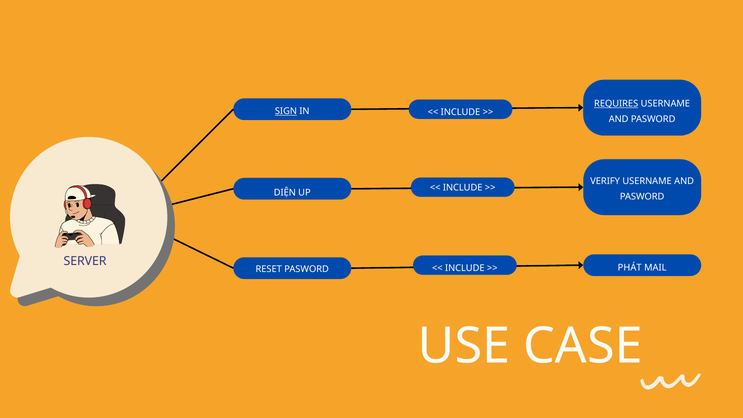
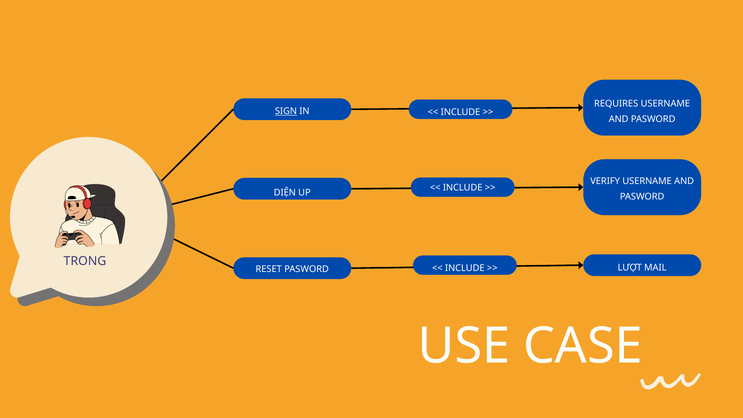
REQUIRES underline: present -> none
SERVER: SERVER -> TRONG
PHÁT: PHÁT -> LƯỢT
